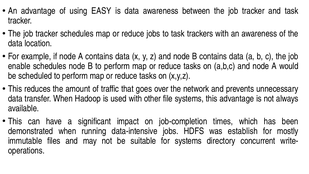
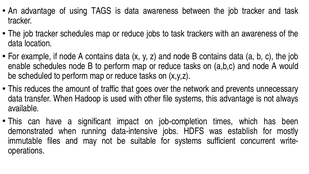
EASY: EASY -> TAGS
directory: directory -> sufficient
